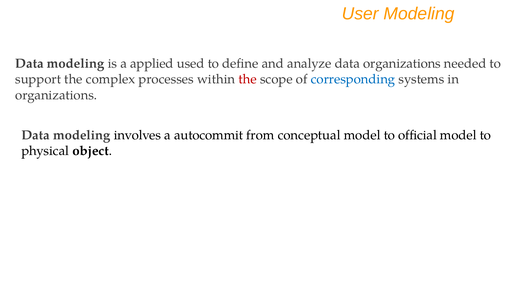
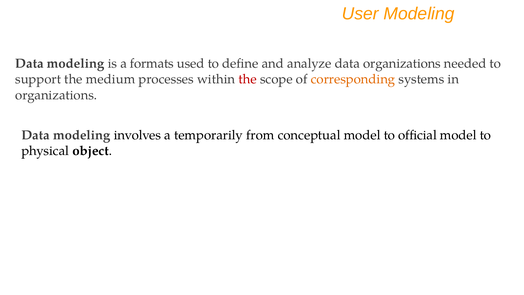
applied: applied -> formats
complex: complex -> medium
corresponding colour: blue -> orange
autocommit: autocommit -> temporarily
